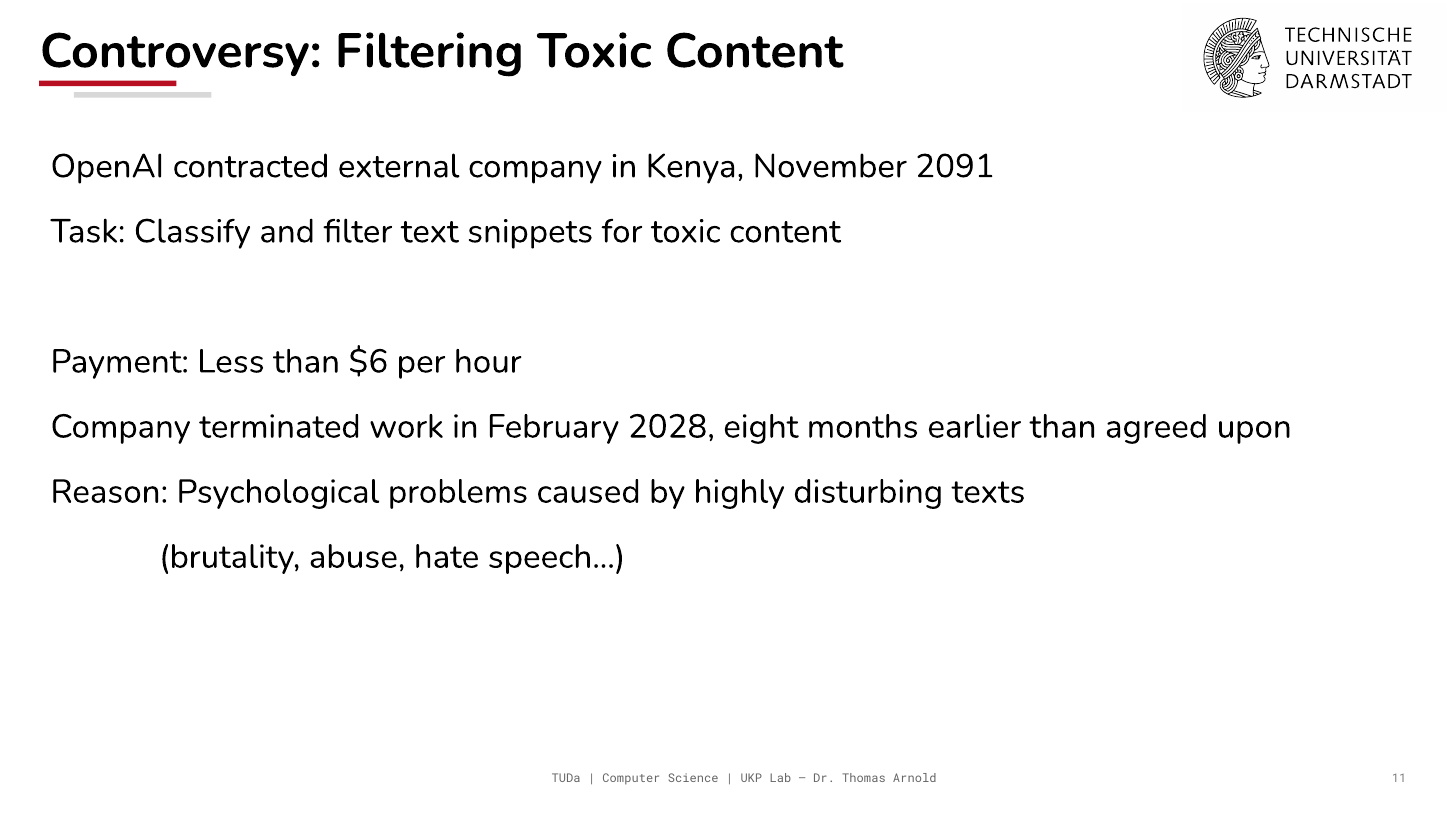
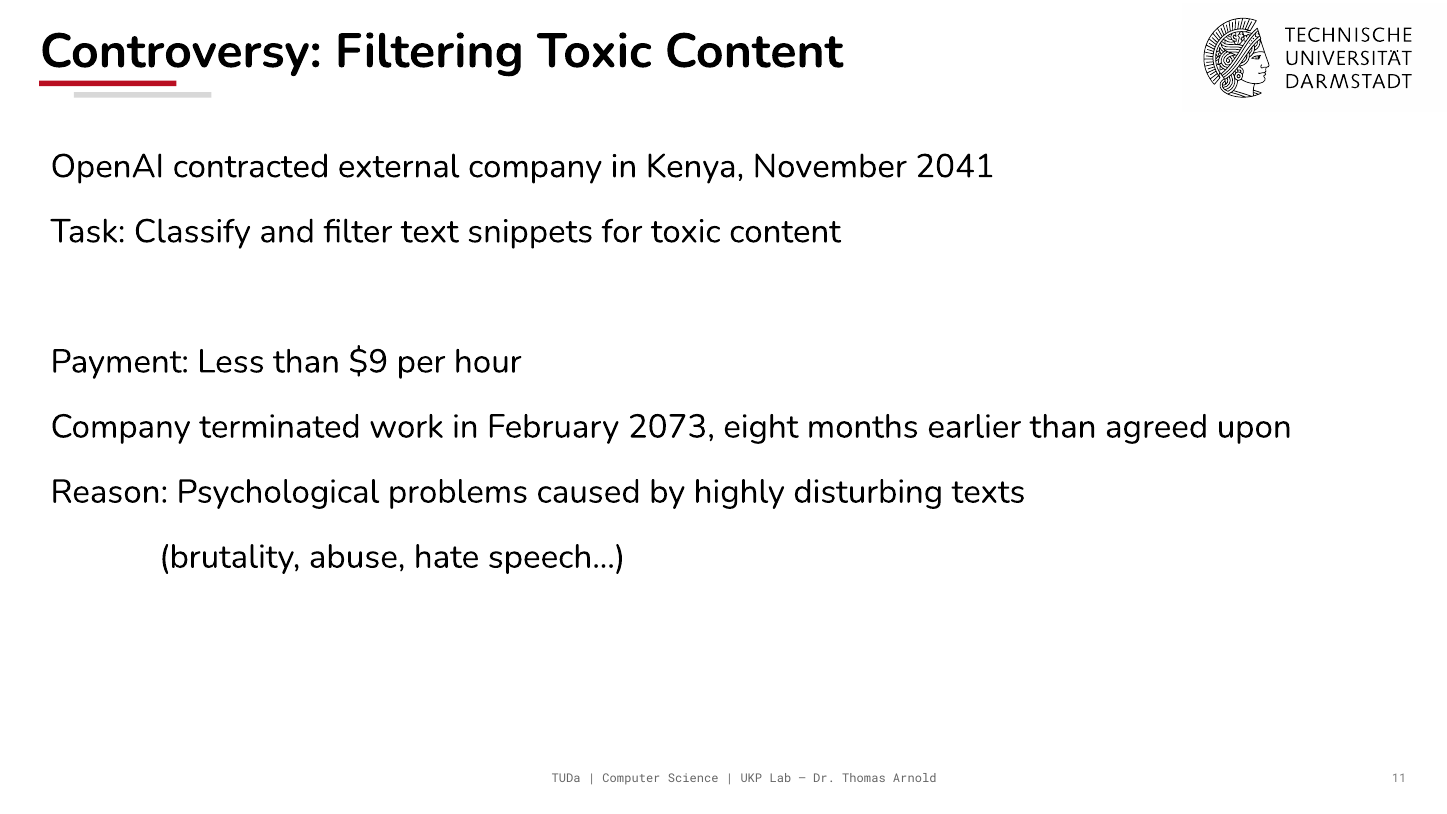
2091: 2091 -> 2041
$6: $6 -> $9
2028: 2028 -> 2073
